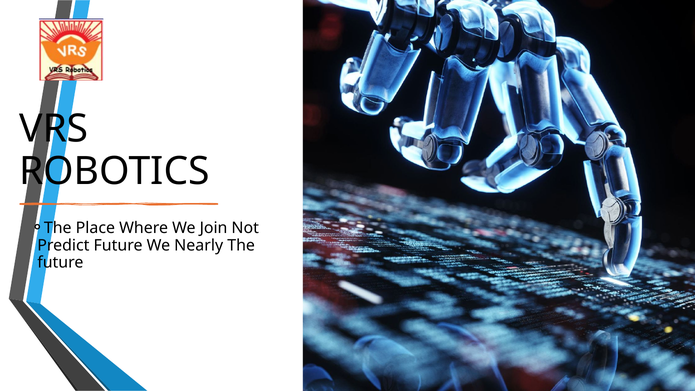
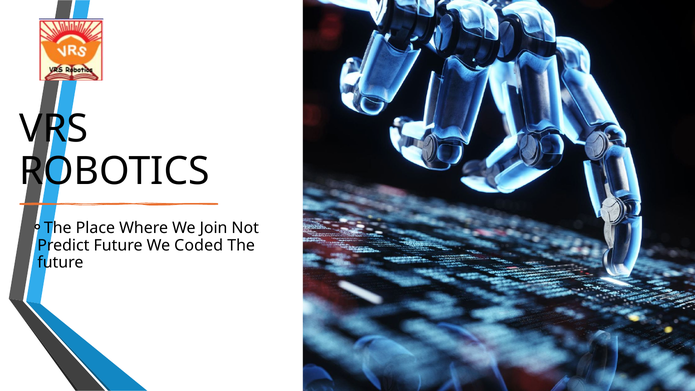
Nearly: Nearly -> Coded
